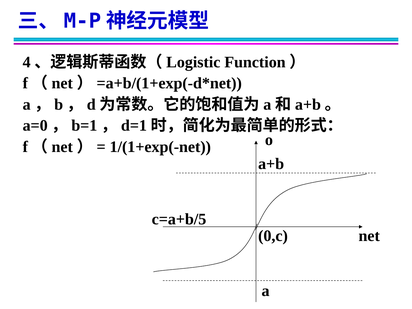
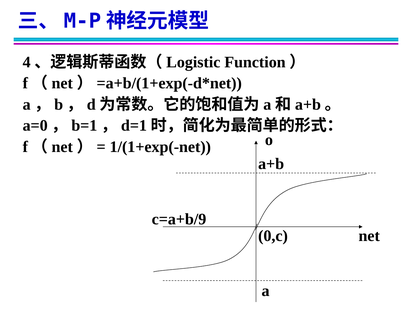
c=a+b/5: c=a+b/5 -> c=a+b/9
